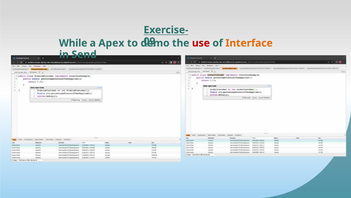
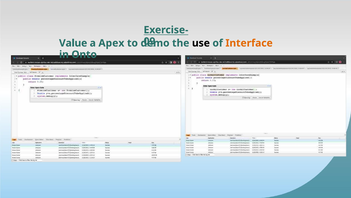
While: While -> Value
use colour: red -> black
Send: Send -> Onto
